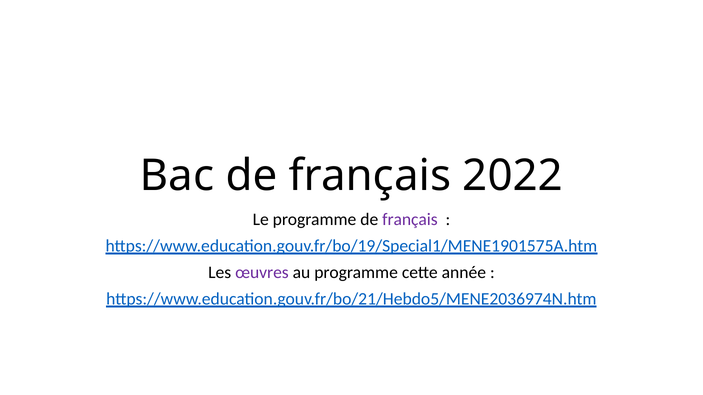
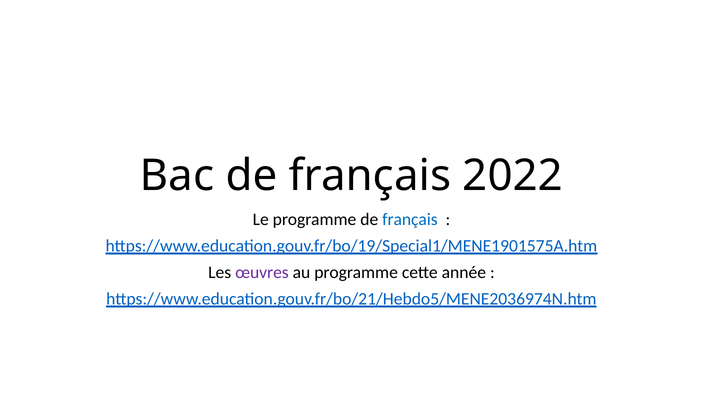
français at (410, 220) colour: purple -> blue
